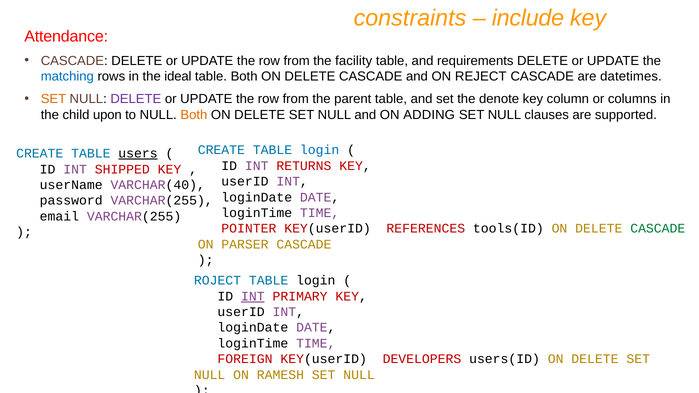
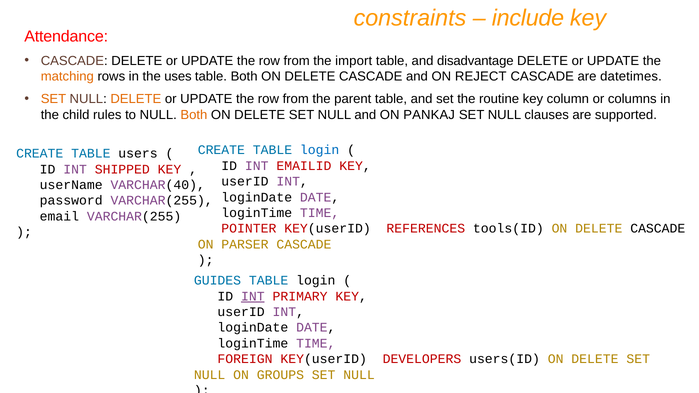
facility: facility -> import
requirements: requirements -> disadvantage
matching colour: blue -> orange
ideal: ideal -> uses
DELETE at (136, 99) colour: purple -> orange
denote: denote -> routine
upon: upon -> rules
ADDING: ADDING -> PANKAJ
users underline: present -> none
RETURNS: RETURNS -> EMAILID
CASCADE at (658, 229) colour: green -> black
ROJECT: ROJECT -> GUIDES
RAMESH: RAMESH -> GROUPS
